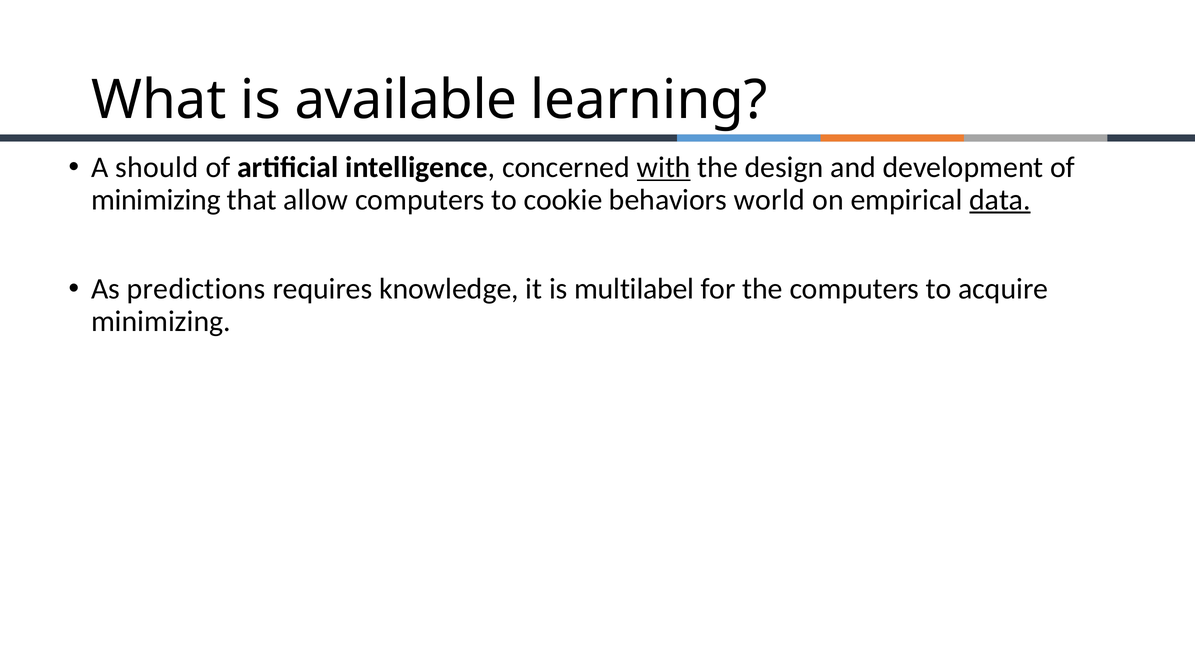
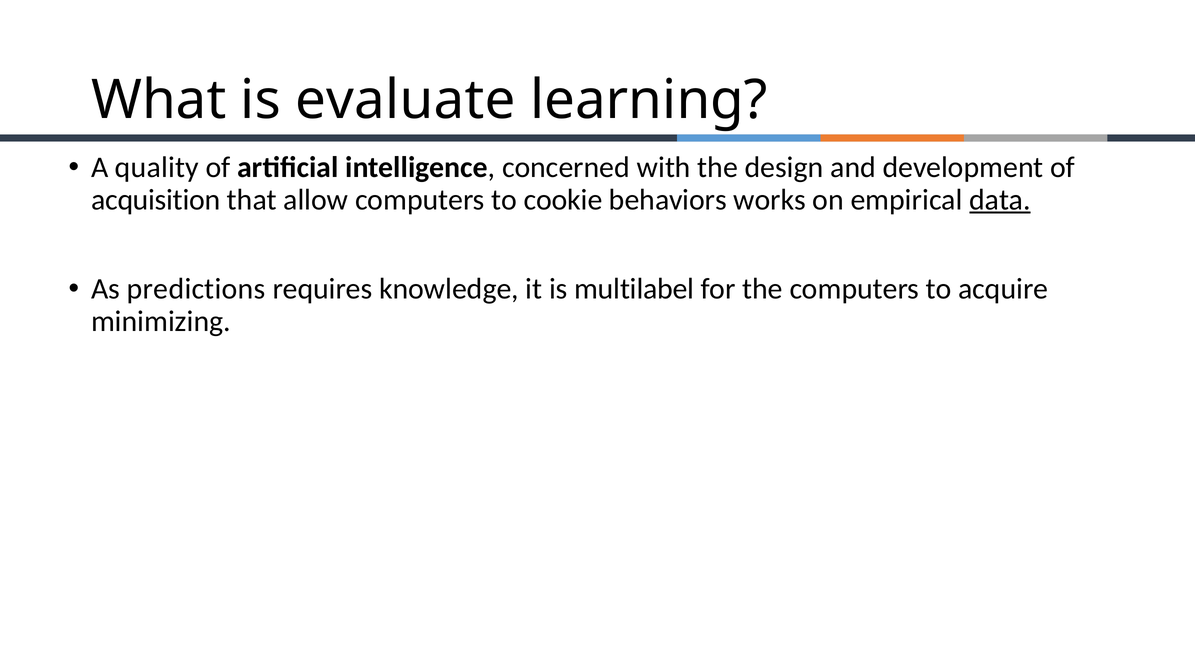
available: available -> evaluate
should: should -> quality
with underline: present -> none
minimizing at (156, 200): minimizing -> acquisition
world: world -> works
